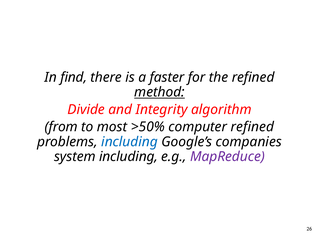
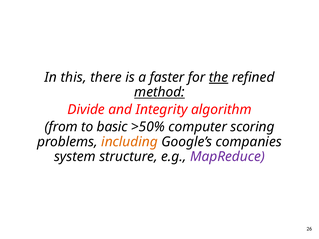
find: find -> this
the underline: none -> present
most: most -> basic
computer refined: refined -> scoring
including at (130, 142) colour: blue -> orange
system including: including -> structure
